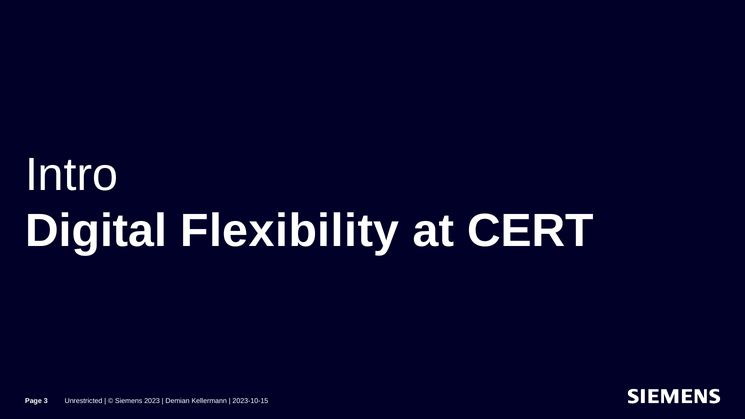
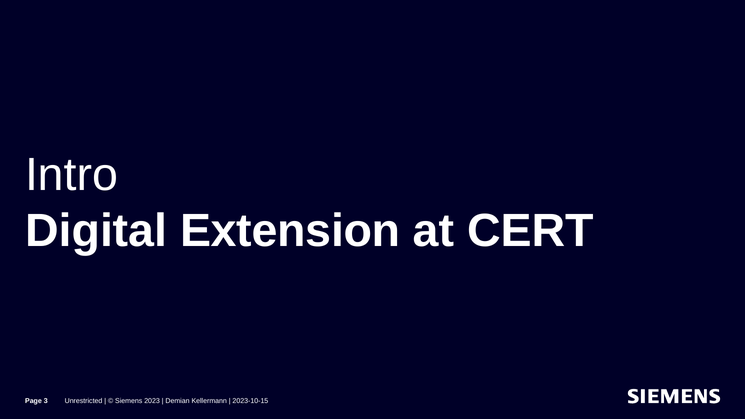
Flexibility: Flexibility -> Extension
